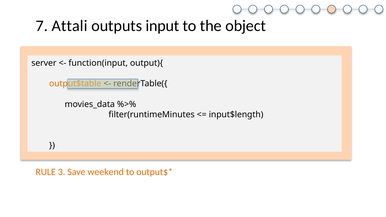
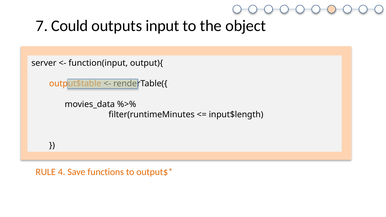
Attali: Attali -> Could
3: 3 -> 4
weekend: weekend -> functions
